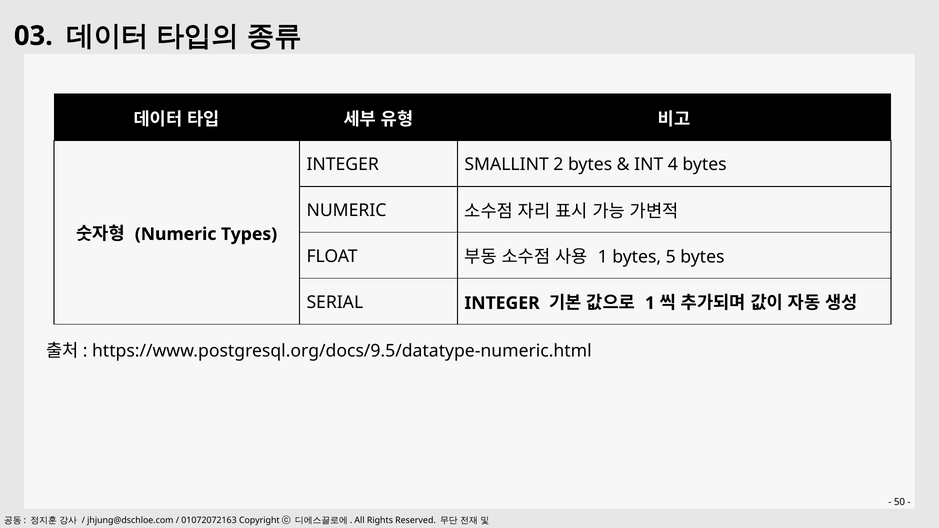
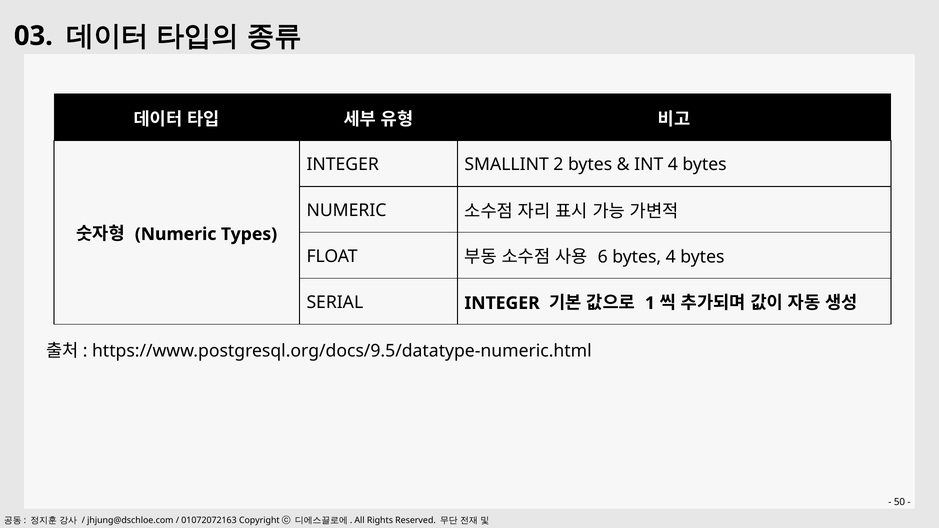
1 at (603, 257): 1 -> 6
bytes 5: 5 -> 4
